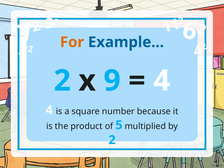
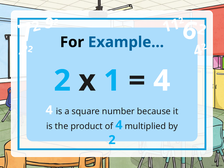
For colour: orange -> black
x 9: 9 -> 1
of 5: 5 -> 4
